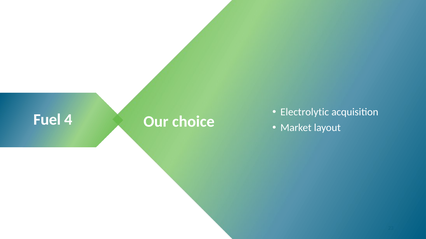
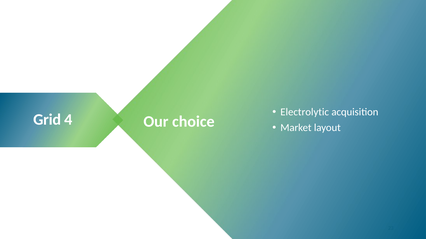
Fuel: Fuel -> Grid
